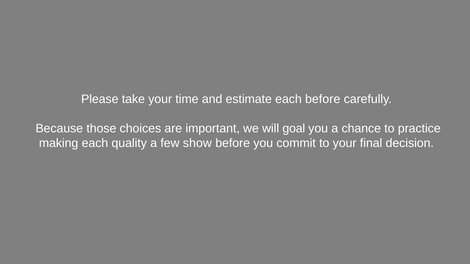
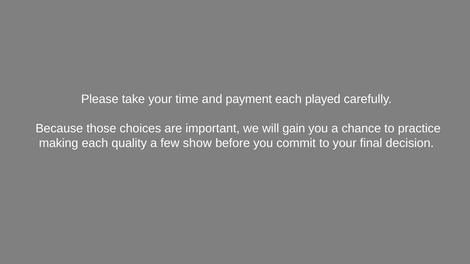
estimate: estimate -> payment
each before: before -> played
goal: goal -> gain
